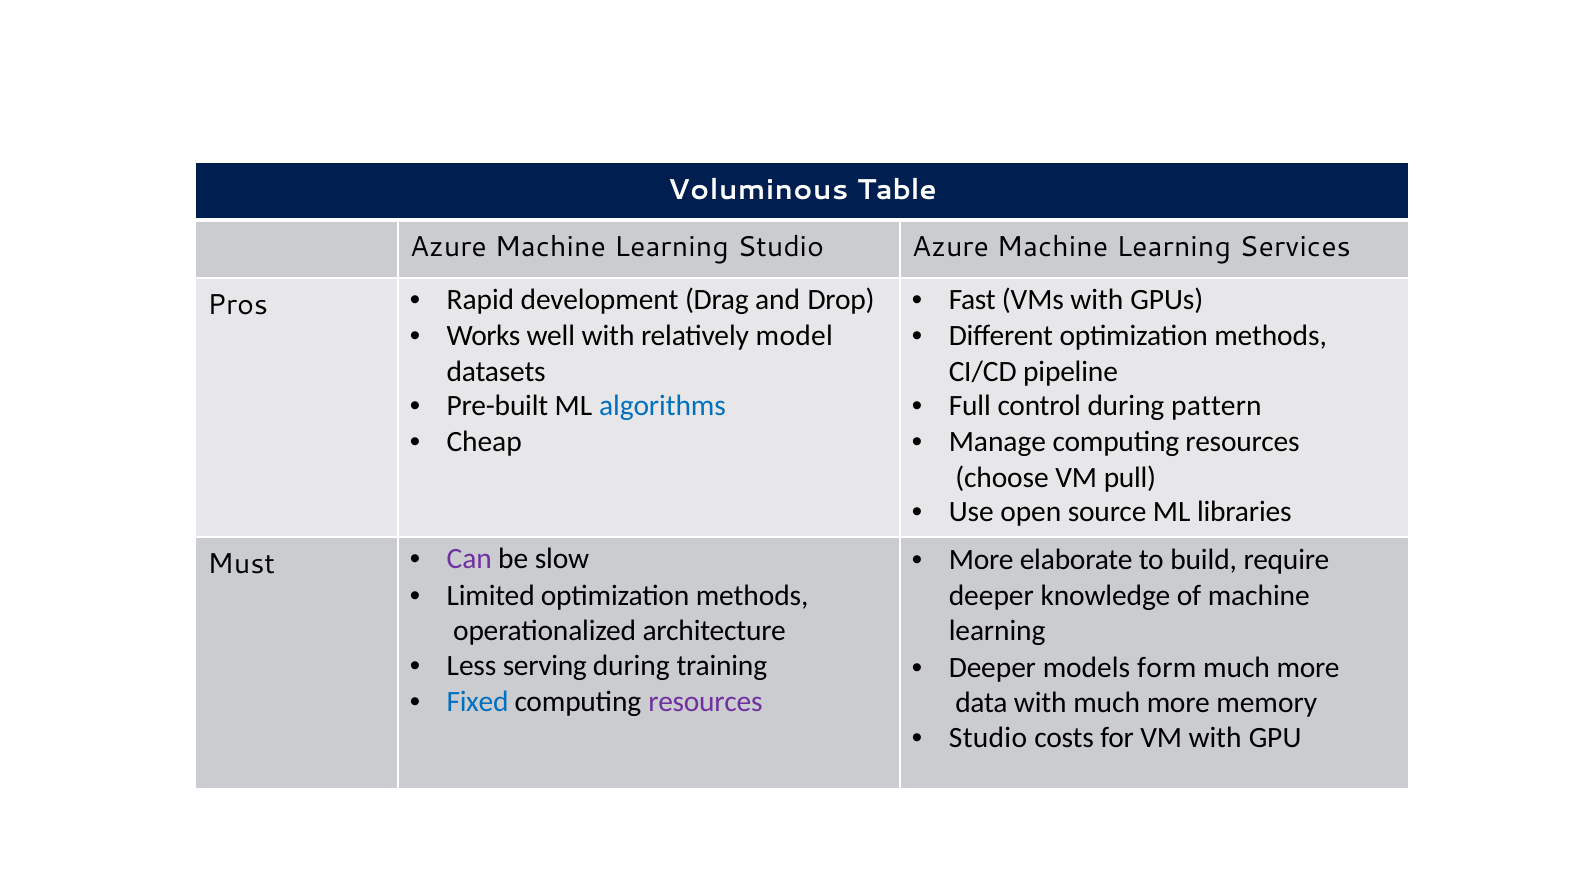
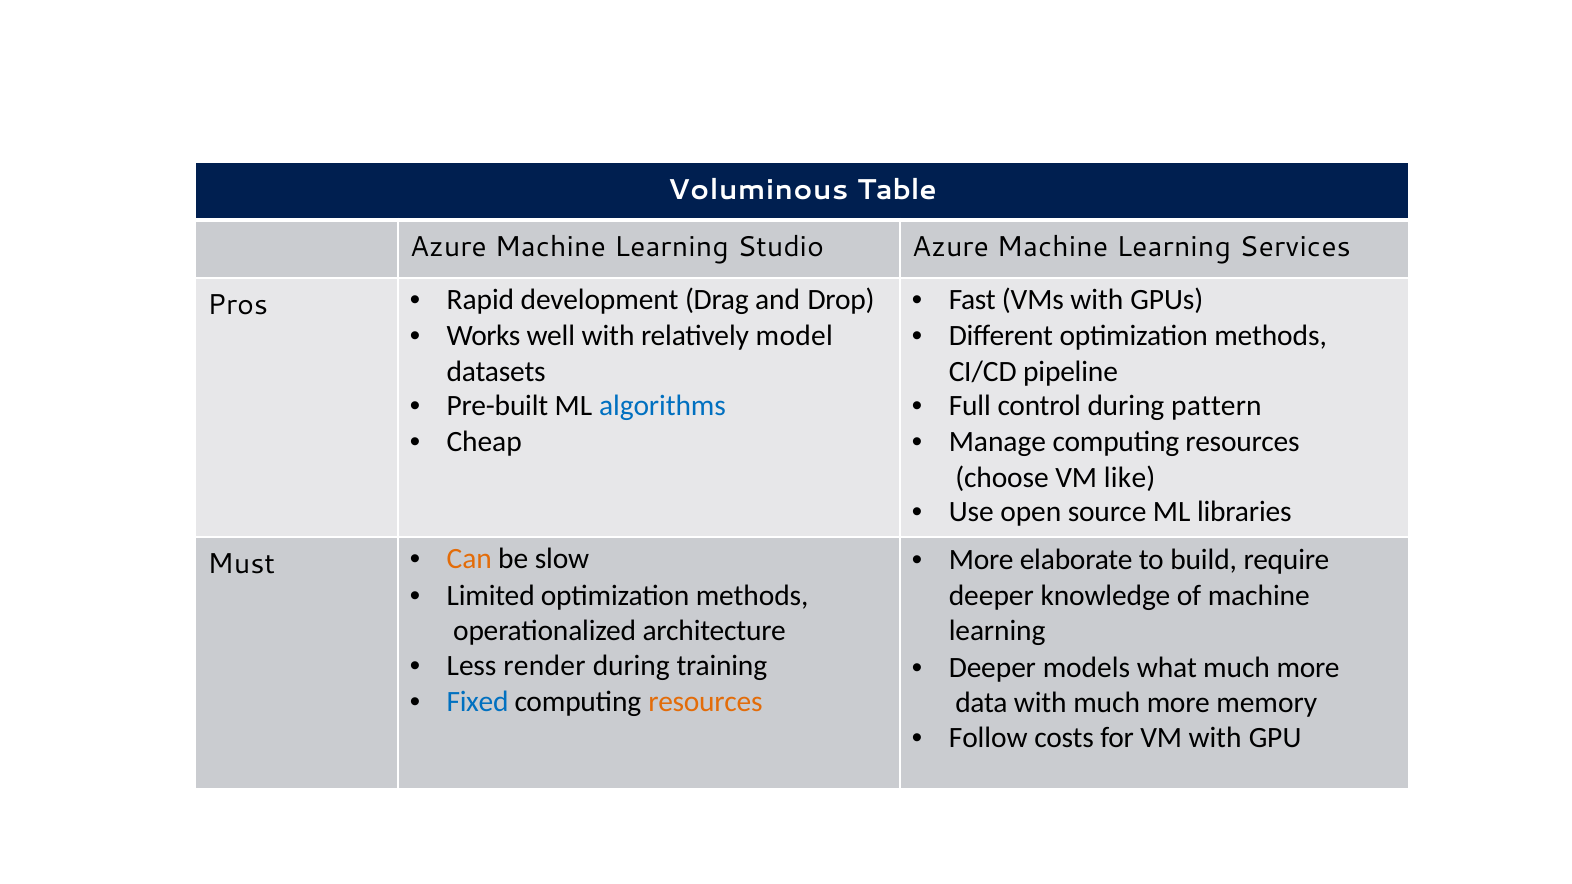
pull: pull -> like
Can colour: purple -> orange
serving: serving -> render
form: form -> what
resources at (705, 702) colour: purple -> orange
Studio at (988, 738): Studio -> Follow
